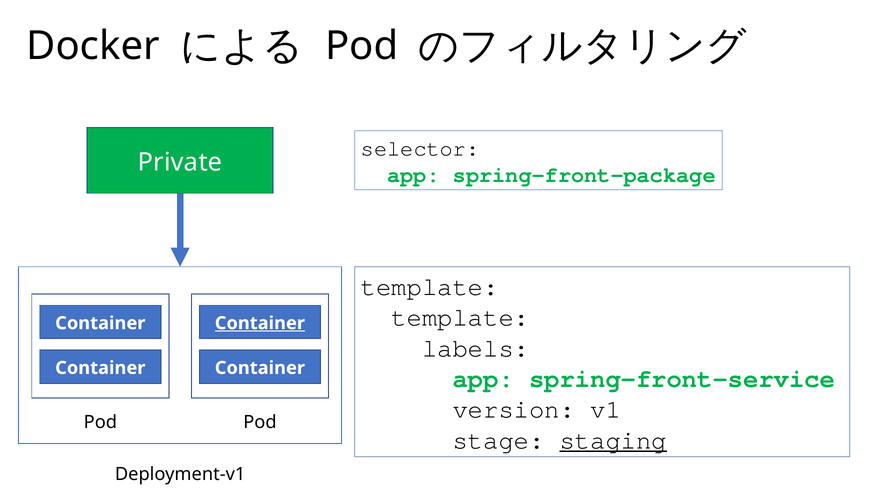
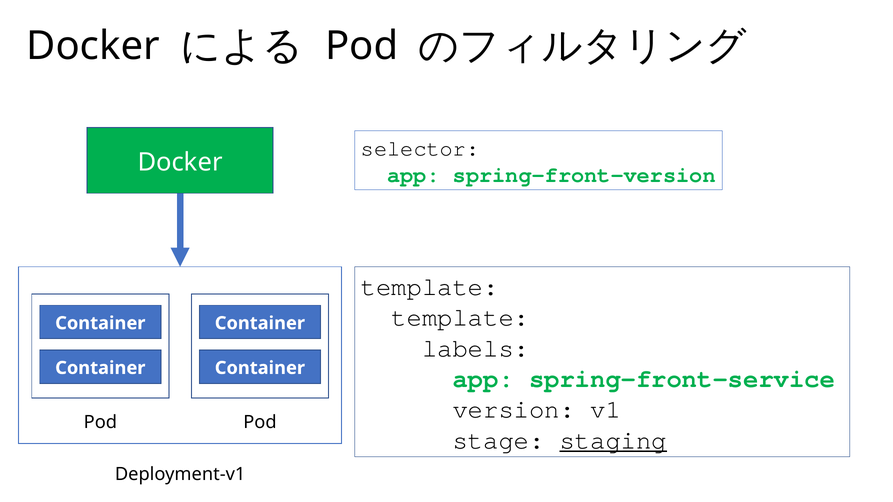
Private at (180, 162): Private -> Docker
spring-front-package: spring-front-package -> spring-front-version
Container at (260, 323) underline: present -> none
